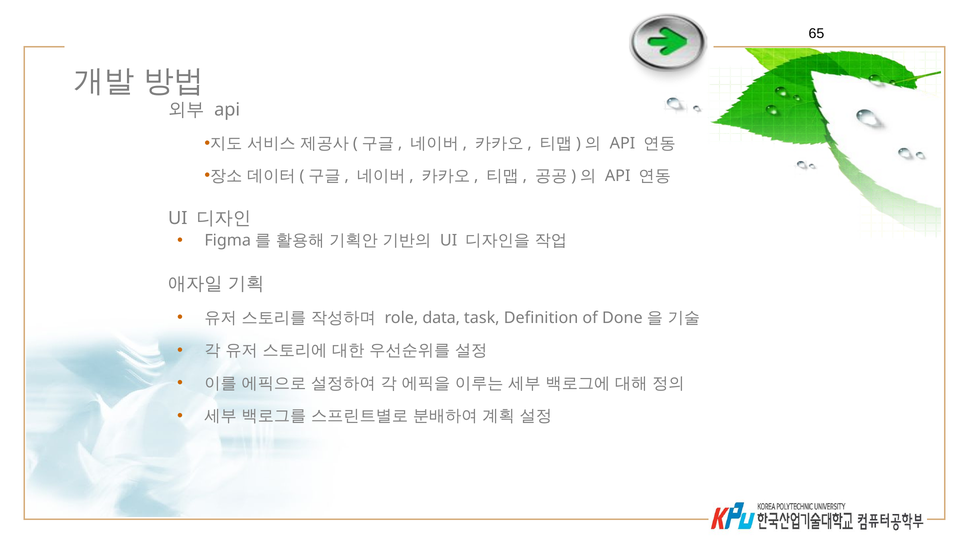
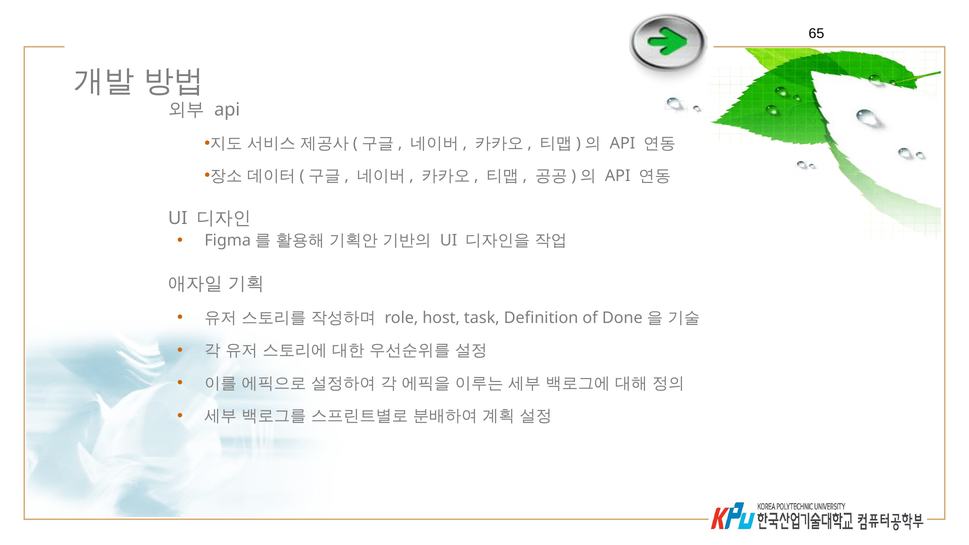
data: data -> host
